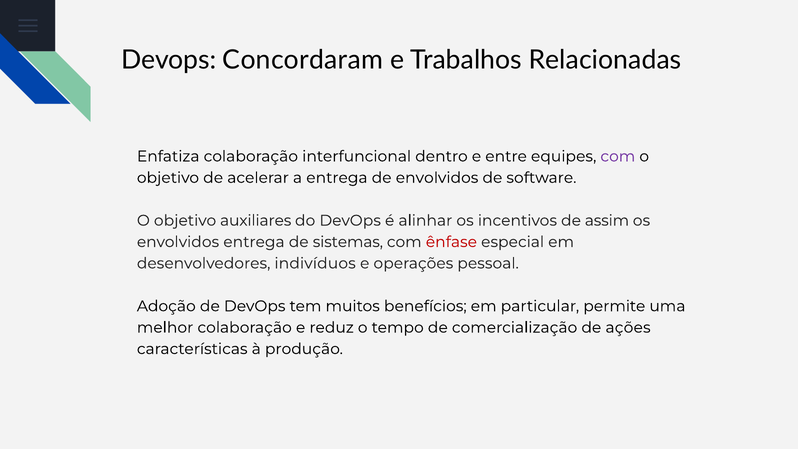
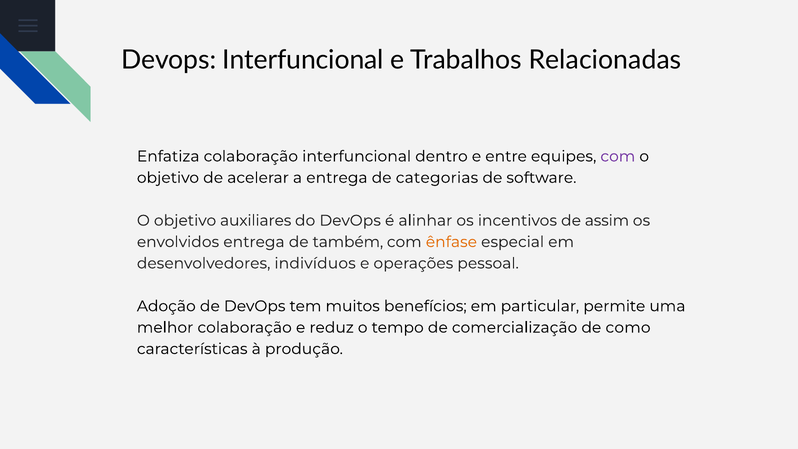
Devops Concordaram: Concordaram -> Interfuncional
de envolvidos: envolvidos -> categorias
sistemas: sistemas -> também
ênfase colour: red -> orange
ações: ações -> como
